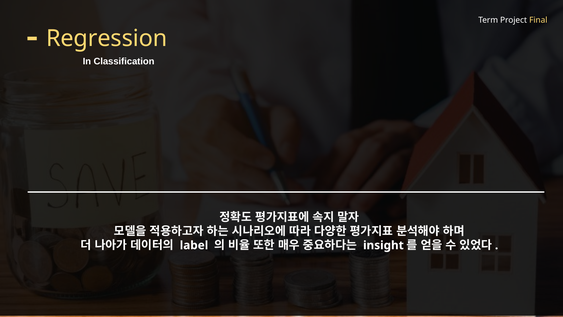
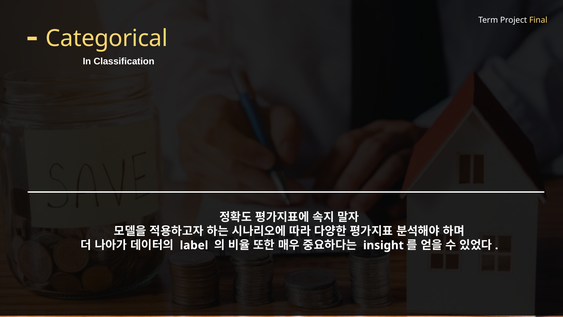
Regression: Regression -> Categorical
